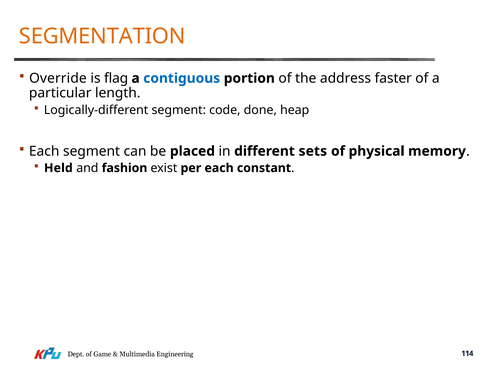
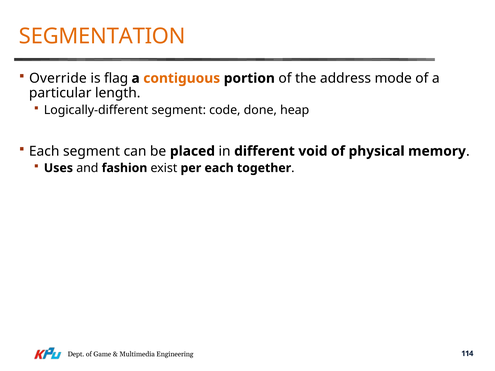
contiguous colour: blue -> orange
faster: faster -> mode
sets: sets -> void
Held: Held -> Uses
constant: constant -> together
